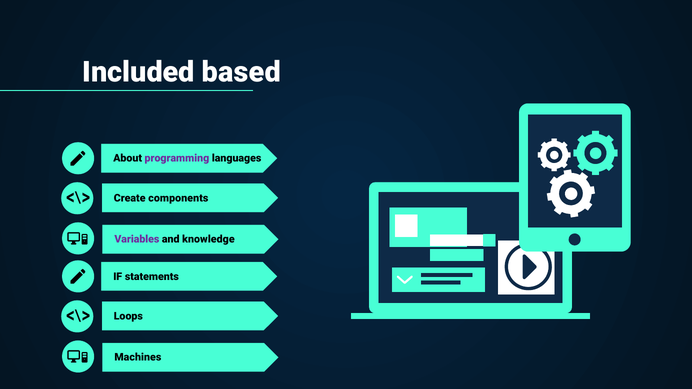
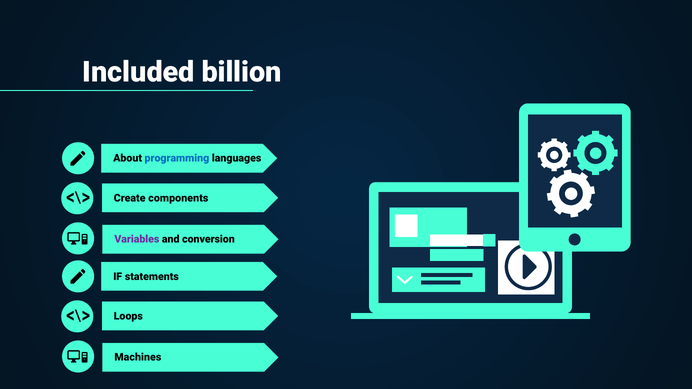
based: based -> billion
programming colour: purple -> blue
knowledge: knowledge -> conversion
